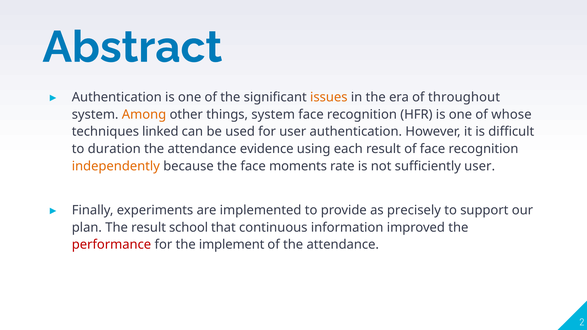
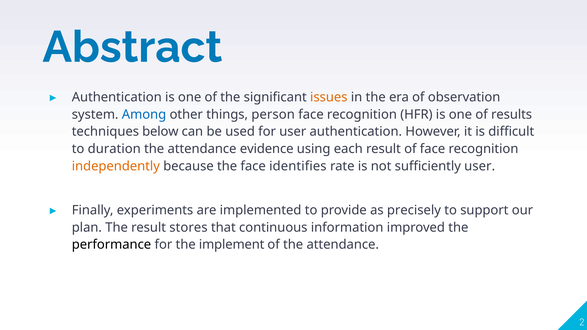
throughout: throughout -> observation
Among colour: orange -> blue
things system: system -> person
whose: whose -> results
linked: linked -> below
moments: moments -> identifies
school: school -> stores
performance colour: red -> black
